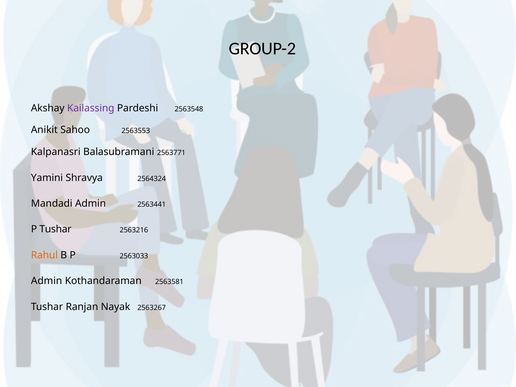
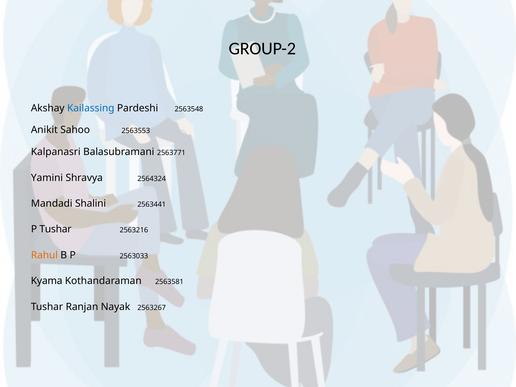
Kailassing colour: purple -> blue
Mandadi Admin: Admin -> Shalini
Admin at (47, 281): Admin -> Kyama
